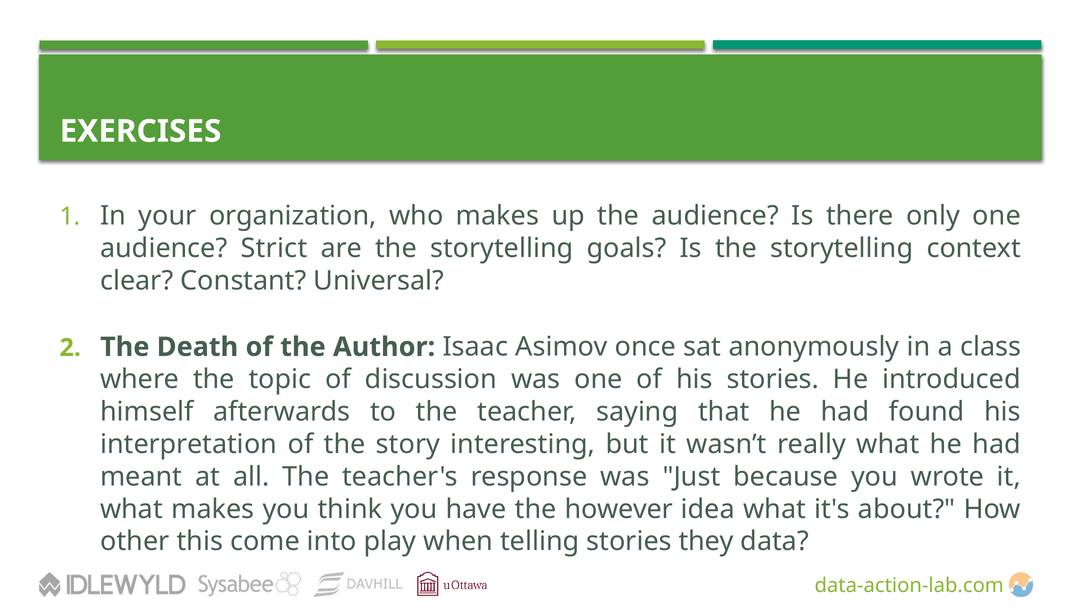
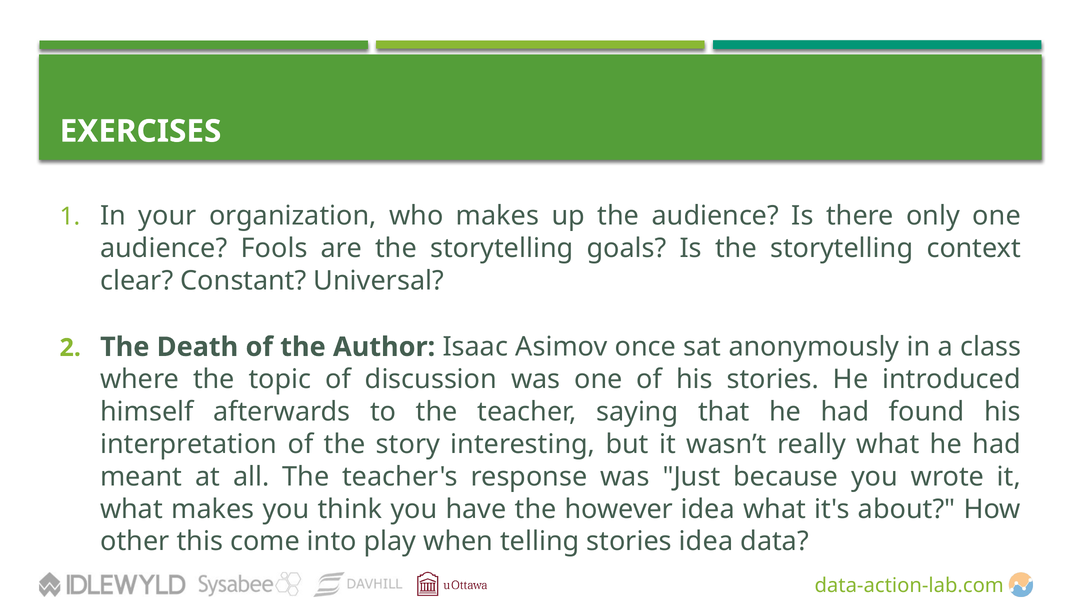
Strict: Strict -> Fools
stories they: they -> idea
